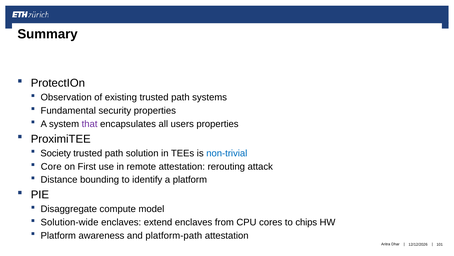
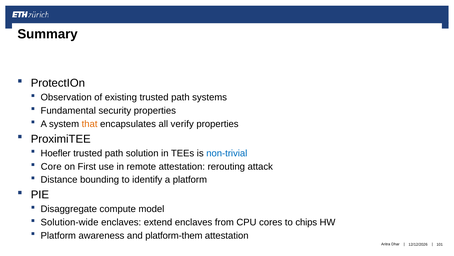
that colour: purple -> orange
users: users -> verify
Society: Society -> Hoefler
platform-path: platform-path -> platform-them
